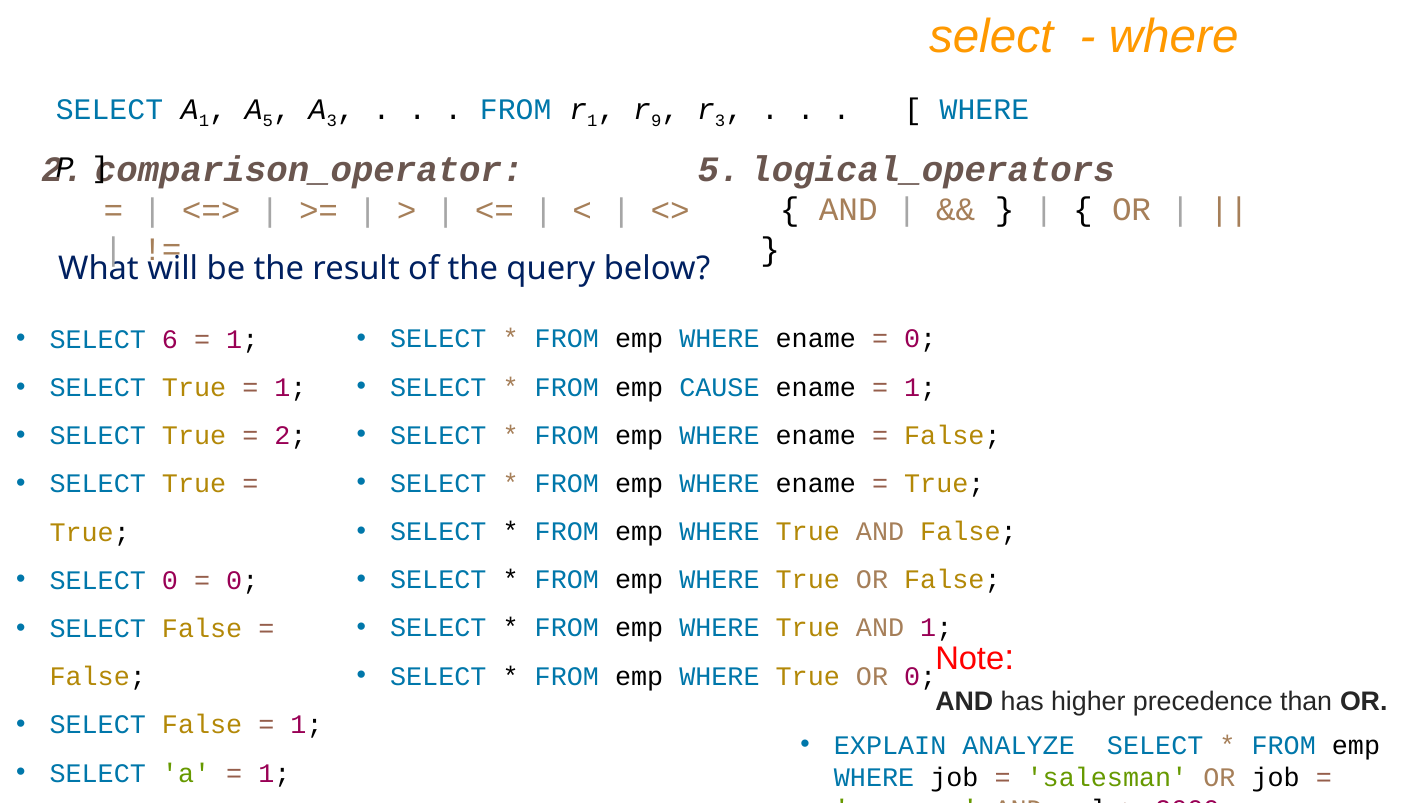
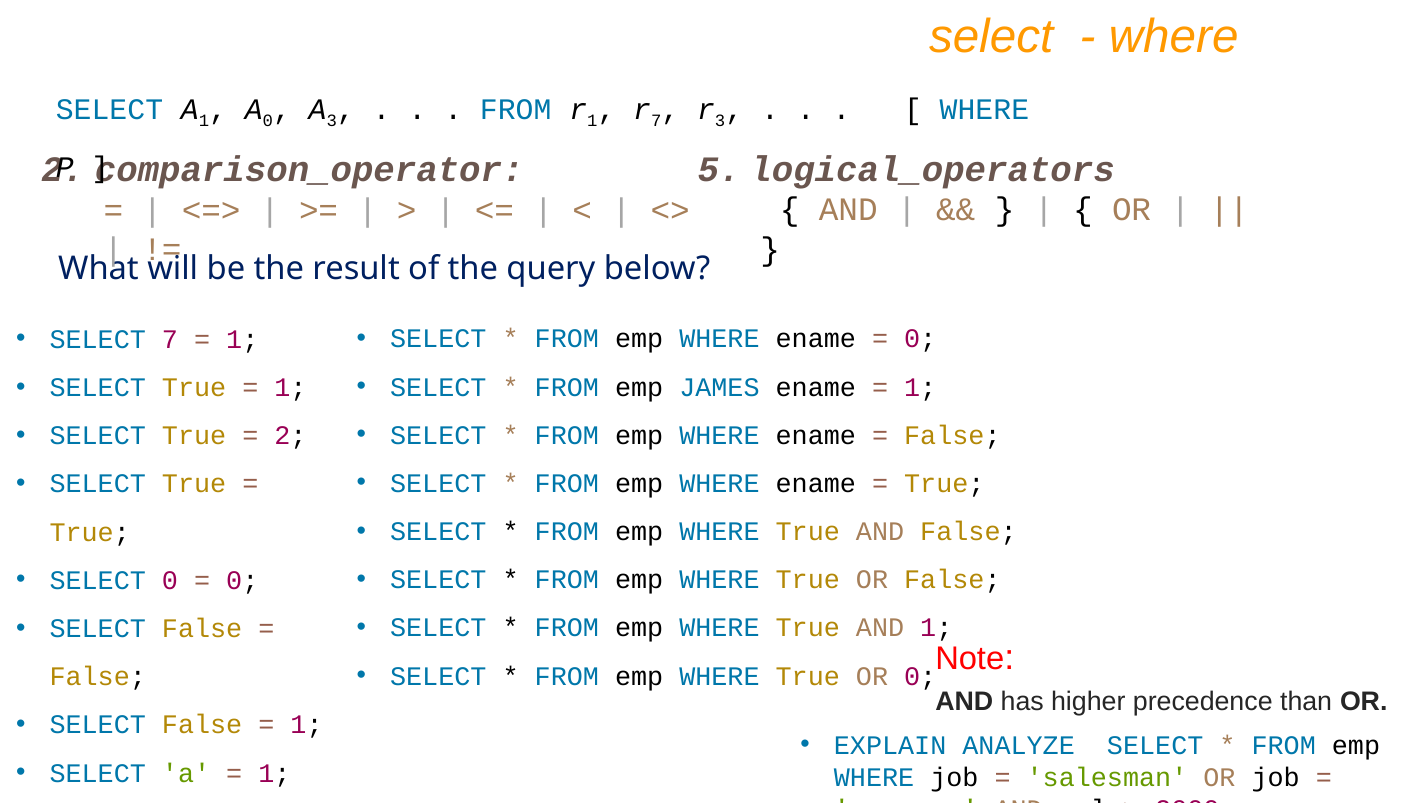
A 5: 5 -> 0
9 at (656, 121): 9 -> 7
SELECT 6: 6 -> 7
CAUSE: CAUSE -> JAMES
